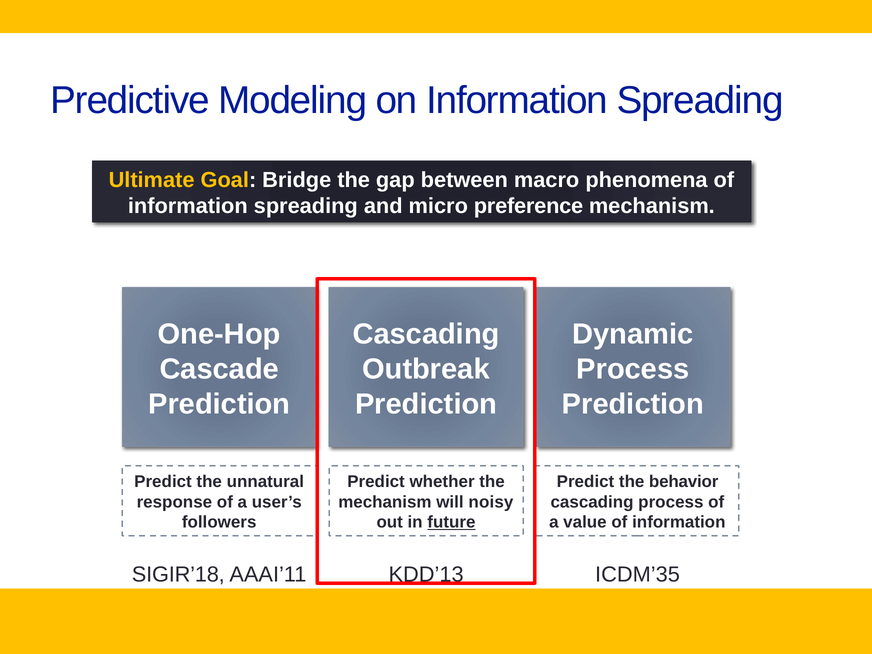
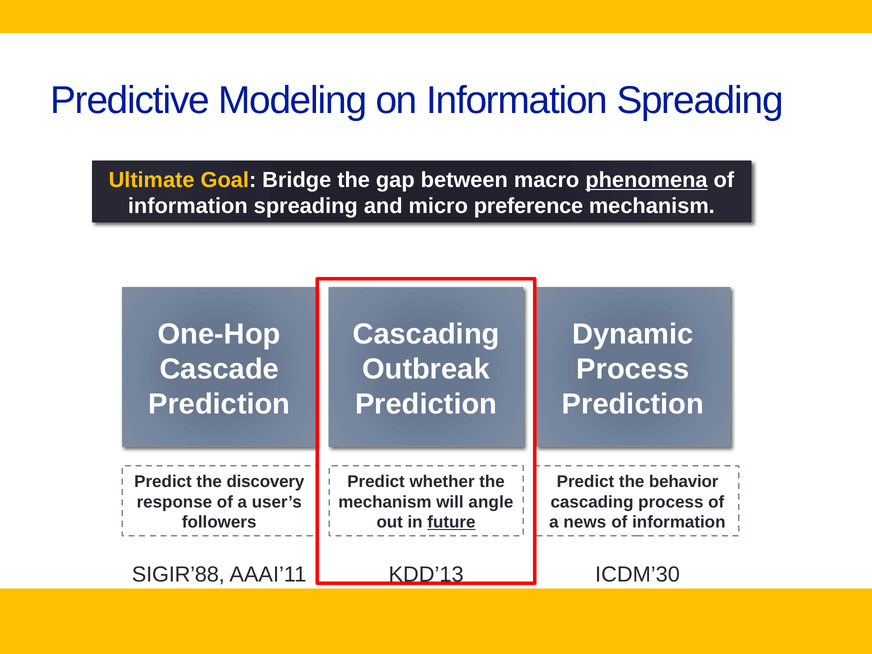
phenomena underline: none -> present
unnatural: unnatural -> discovery
noisy: noisy -> angle
value: value -> news
SIGIR’18: SIGIR’18 -> SIGIR’88
ICDM’35: ICDM’35 -> ICDM’30
